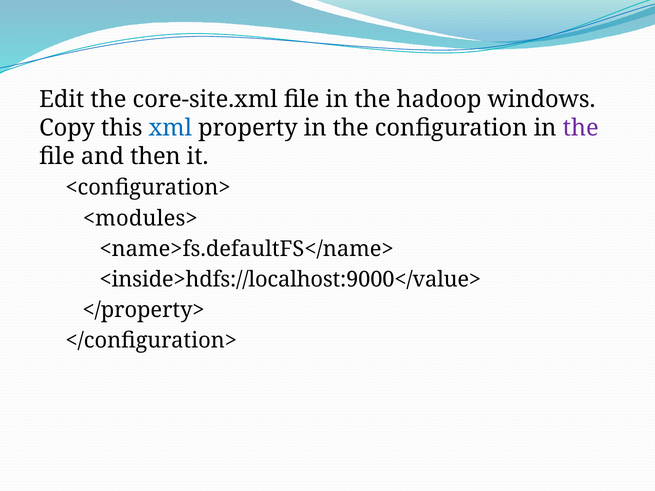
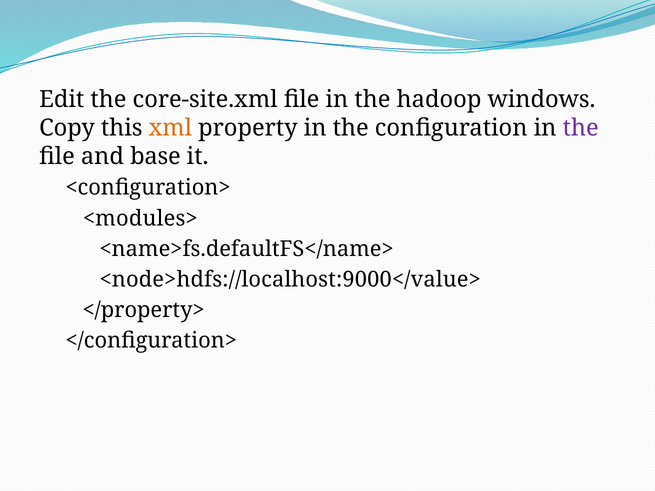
xml colour: blue -> orange
then: then -> base
<inside>hdfs://localhost:9000</value>: <inside>hdfs://localhost:9000</value> -> <node>hdfs://localhost:9000</value>
